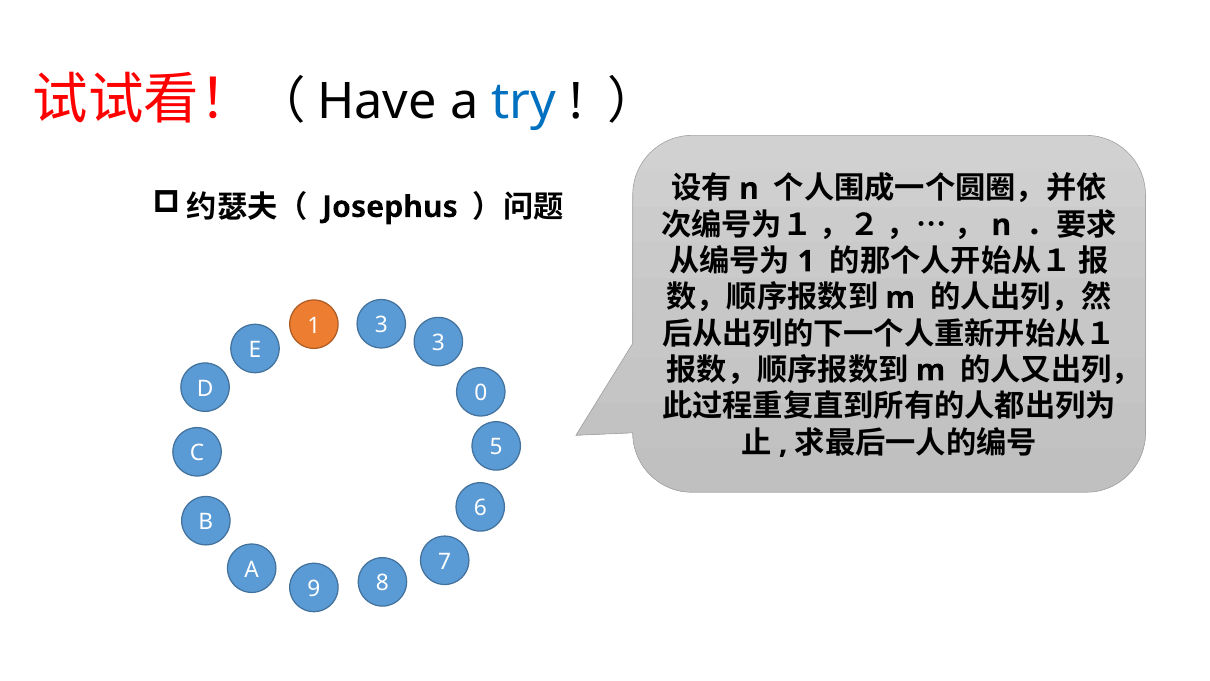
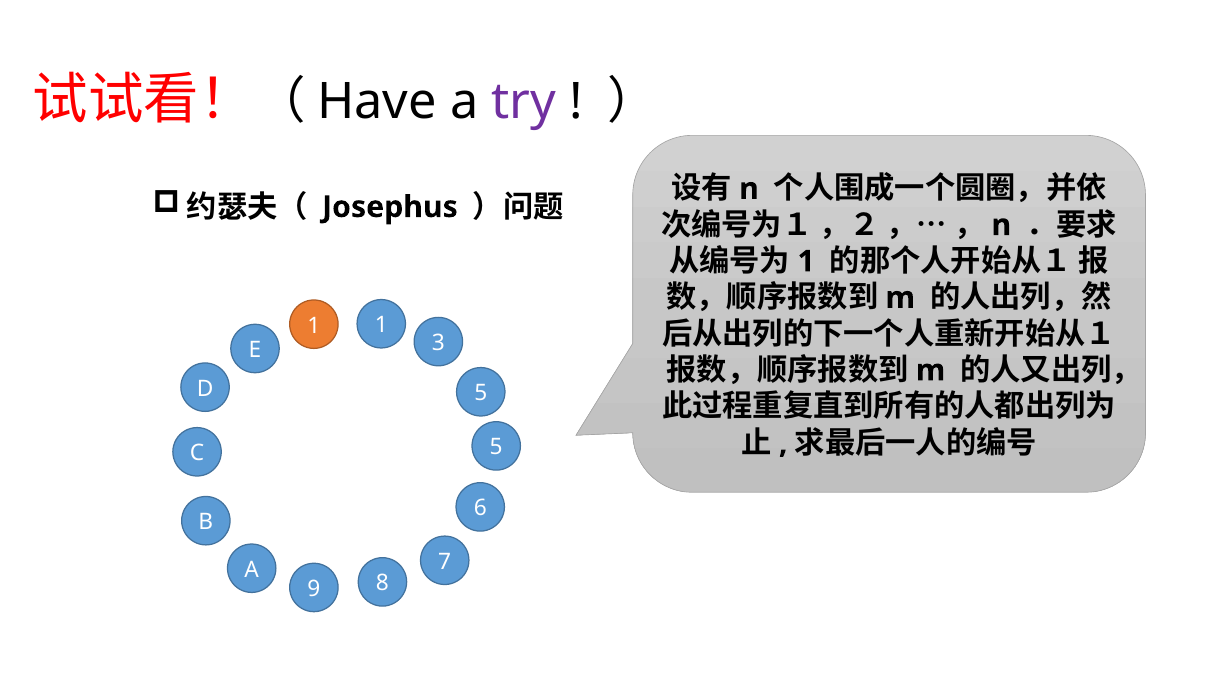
try colour: blue -> purple
1 3: 3 -> 1
D 0: 0 -> 5
